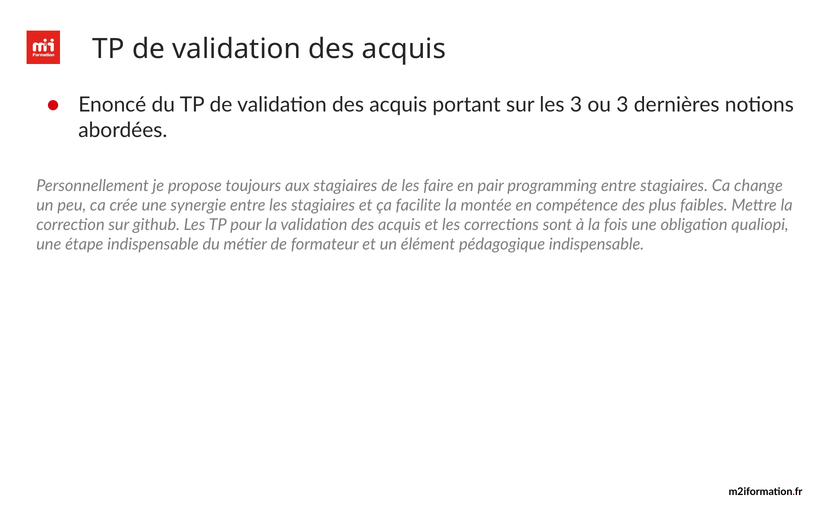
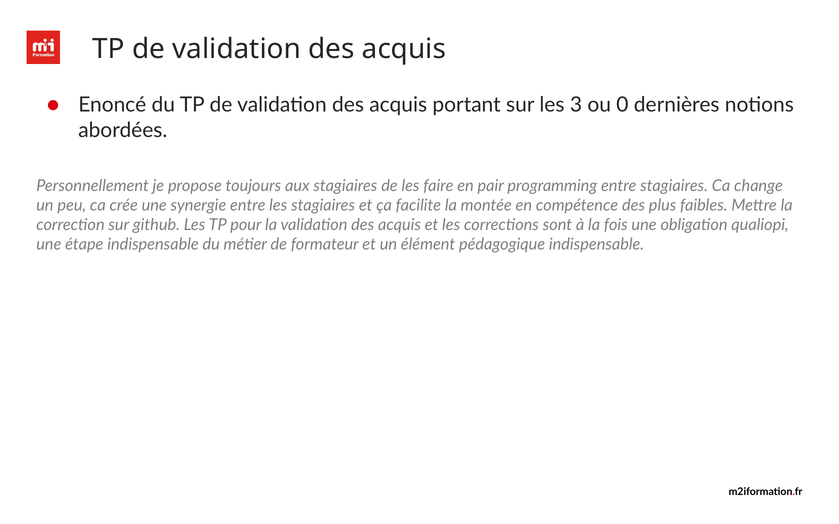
ou 3: 3 -> 0
